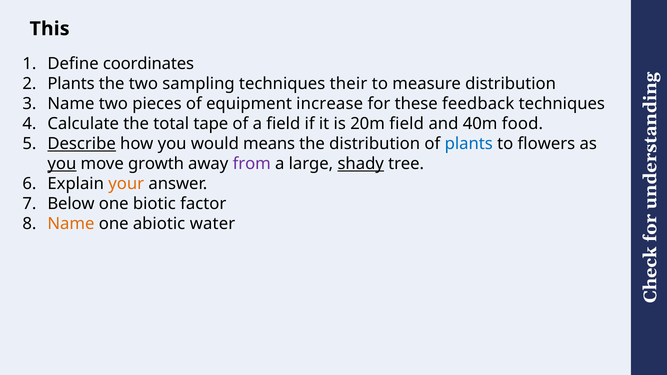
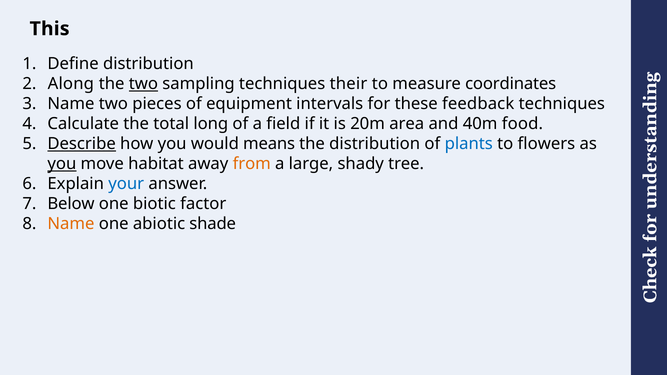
Define coordinates: coordinates -> distribution
Plants at (71, 84): Plants -> Along
two at (143, 84) underline: none -> present
measure distribution: distribution -> coordinates
increase: increase -> intervals
tape: tape -> long
20m field: field -> area
growth: growth -> habitat
from colour: purple -> orange
shady underline: present -> none
your colour: orange -> blue
water: water -> shade
